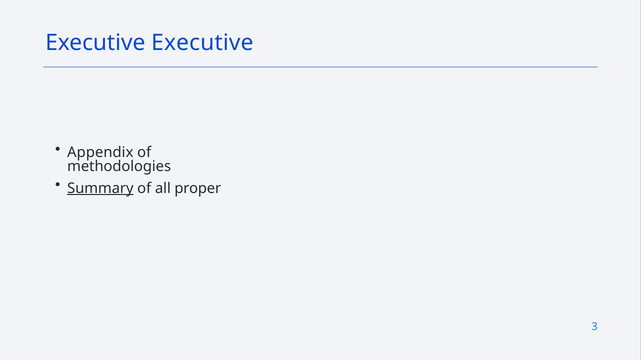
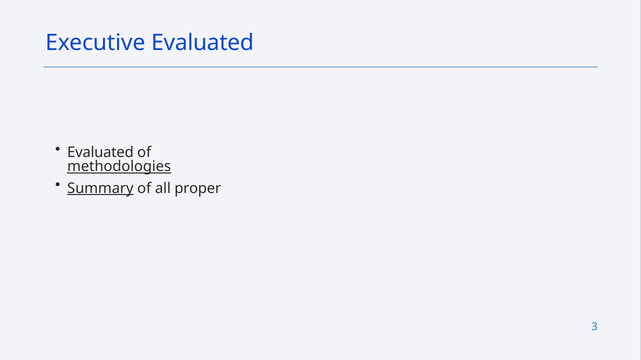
Executive Executive: Executive -> Evaluated
Appendix at (100, 153): Appendix -> Evaluated
methodologies underline: none -> present
